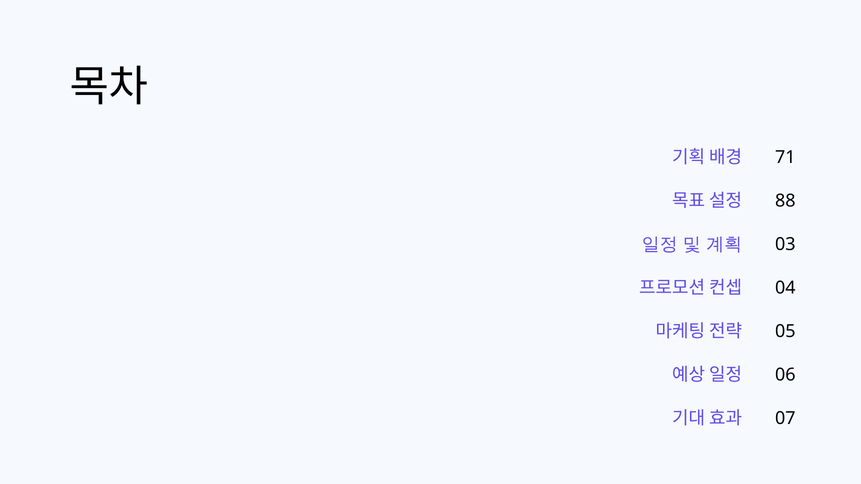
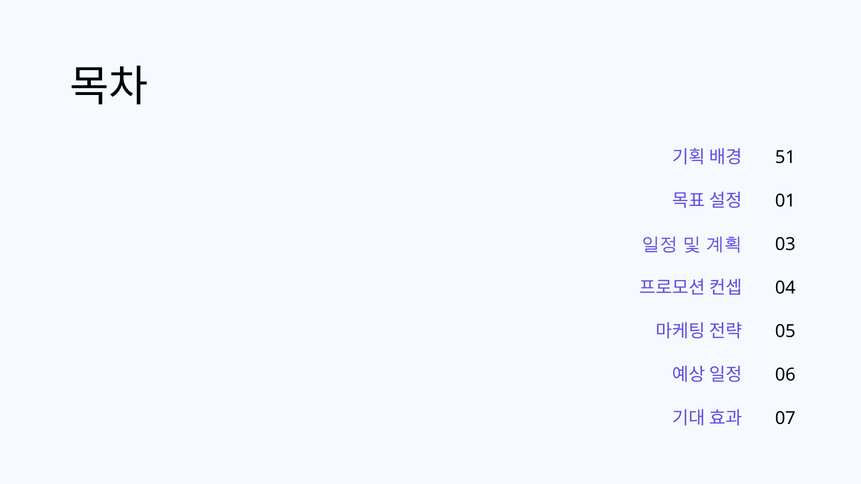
71: 71 -> 51
88: 88 -> 01
